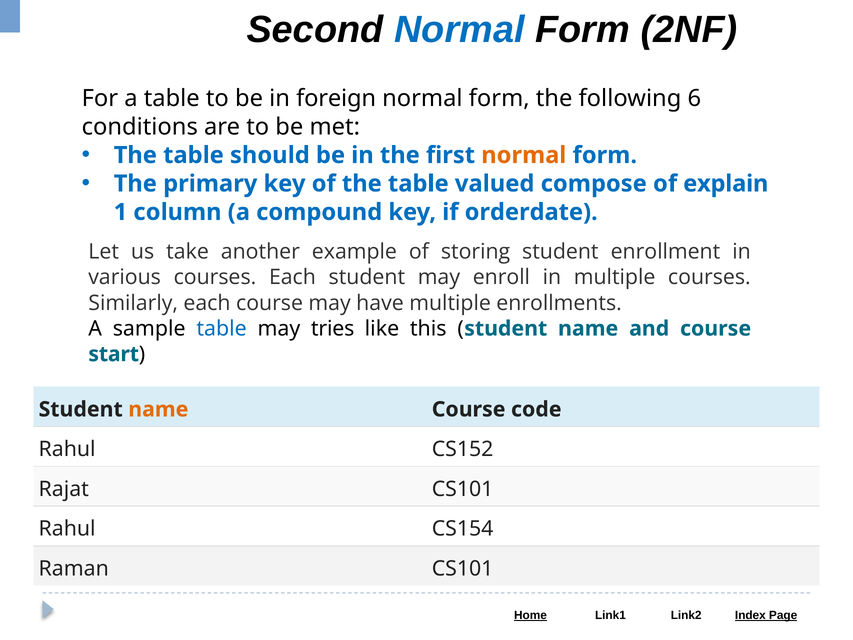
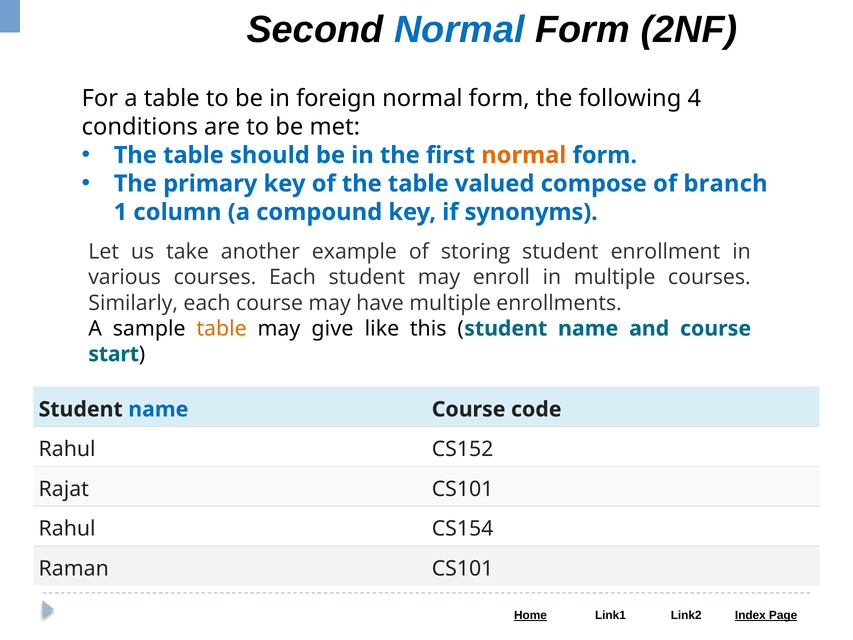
6: 6 -> 4
explain: explain -> branch
orderdate: orderdate -> synonyms
table at (222, 328) colour: blue -> orange
tries: tries -> give
name at (158, 409) colour: orange -> blue
